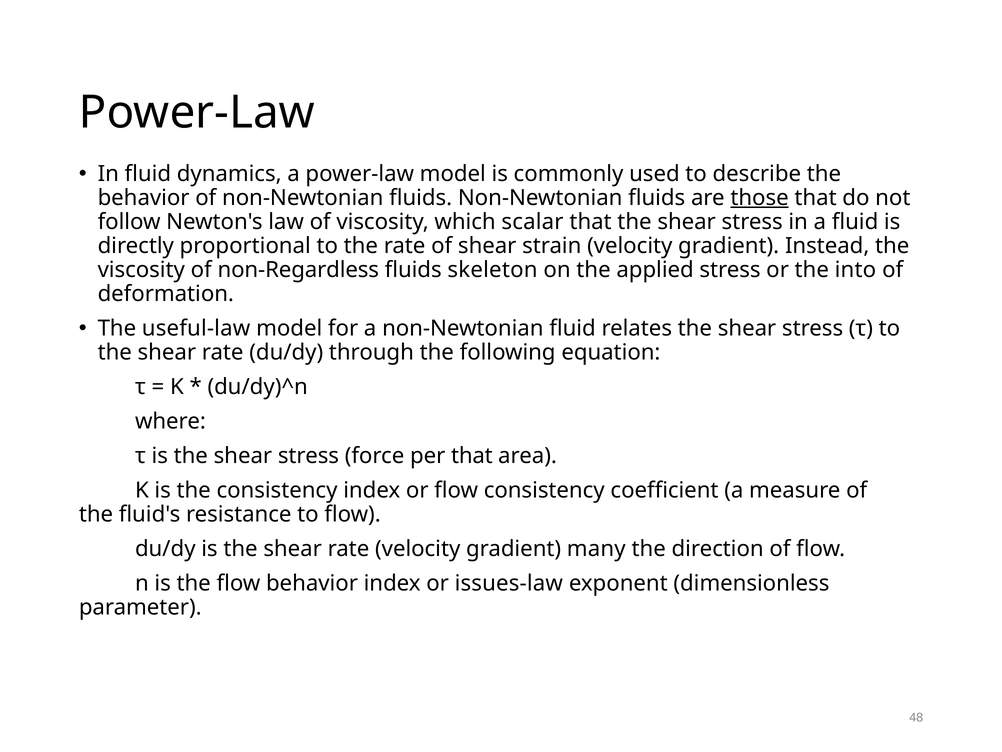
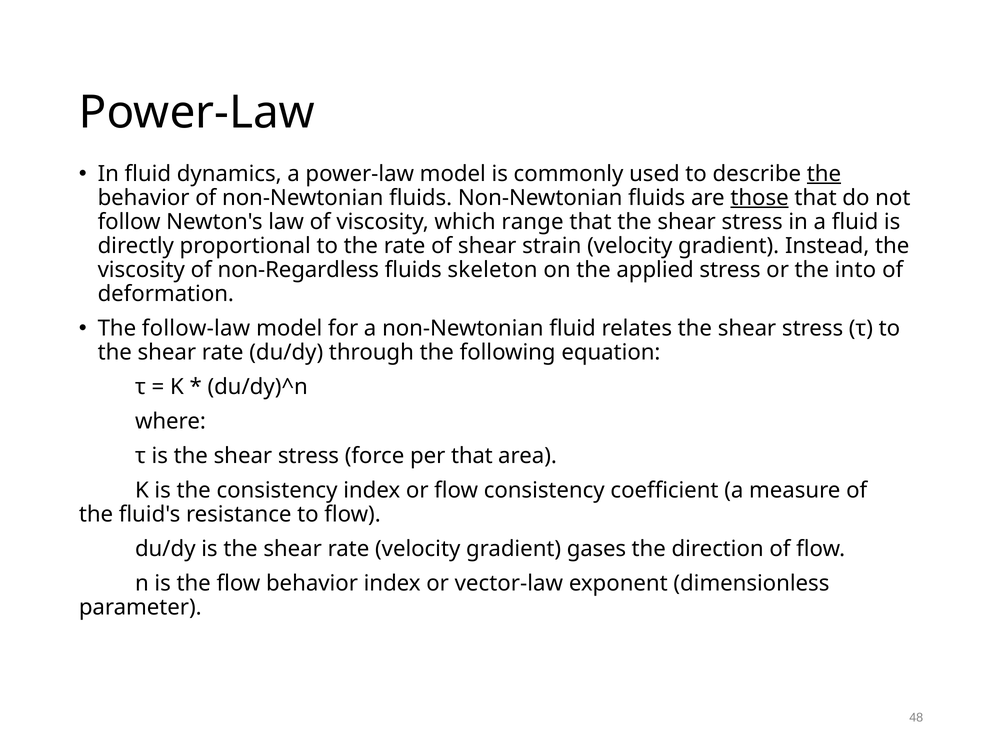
the at (824, 174) underline: none -> present
scalar: scalar -> range
useful-law: useful-law -> follow-law
many: many -> gases
issues-law: issues-law -> vector-law
